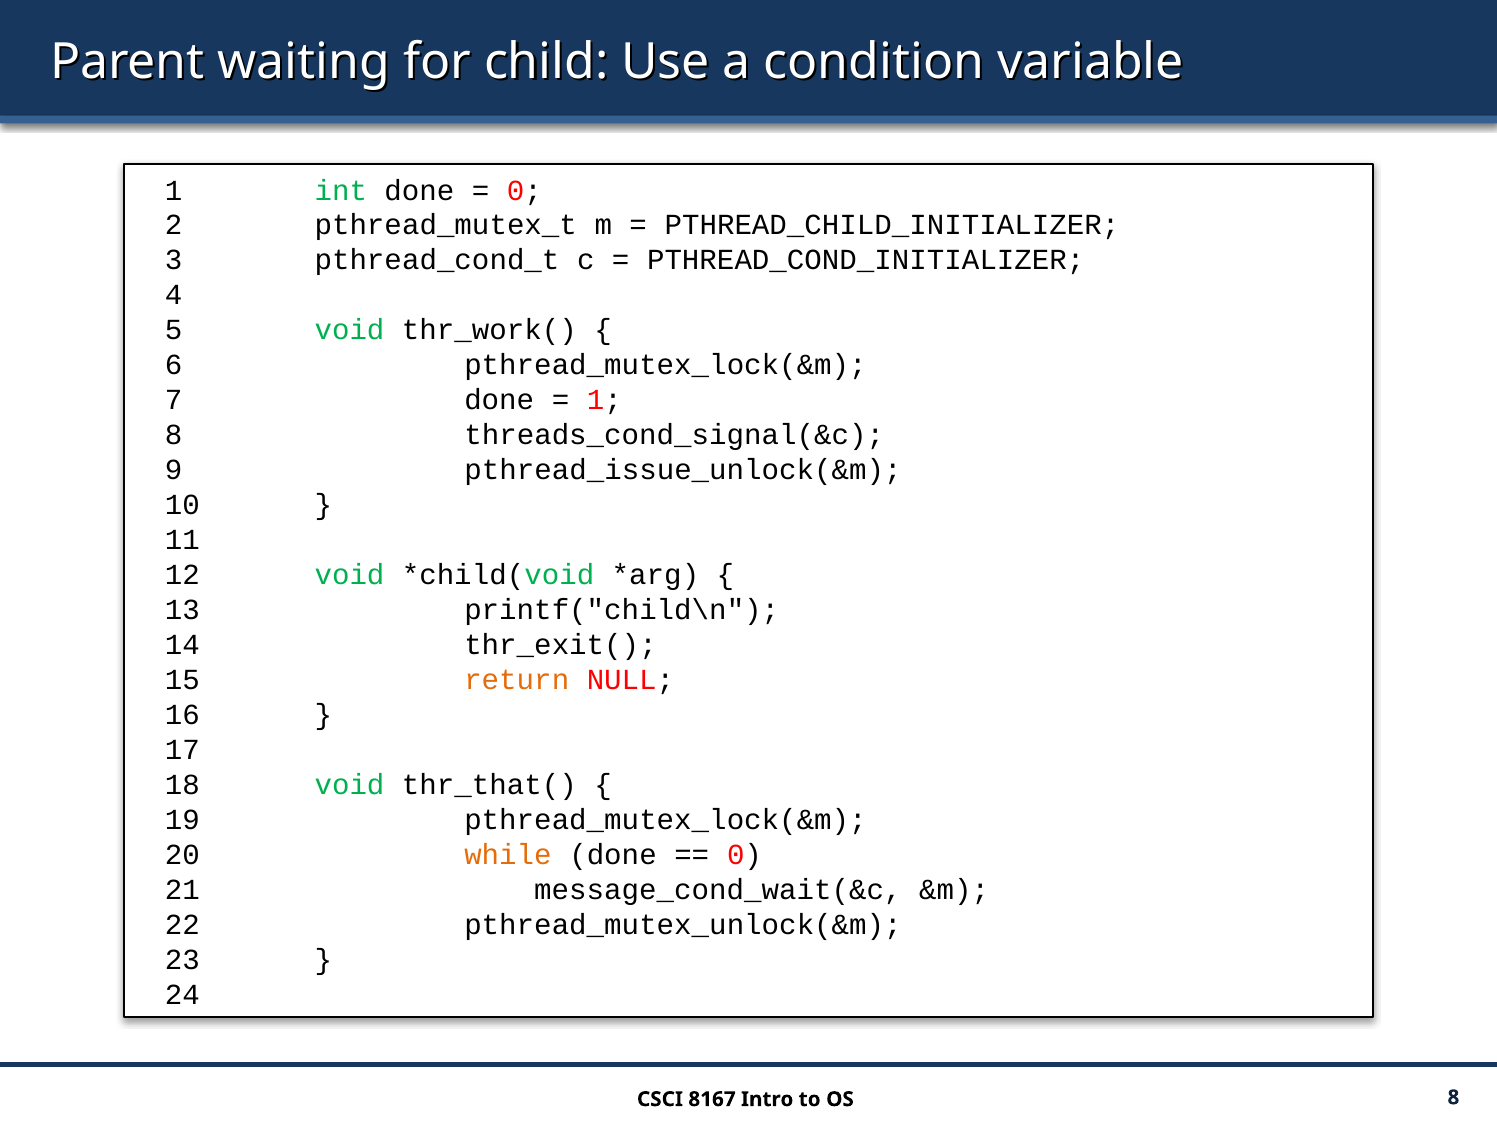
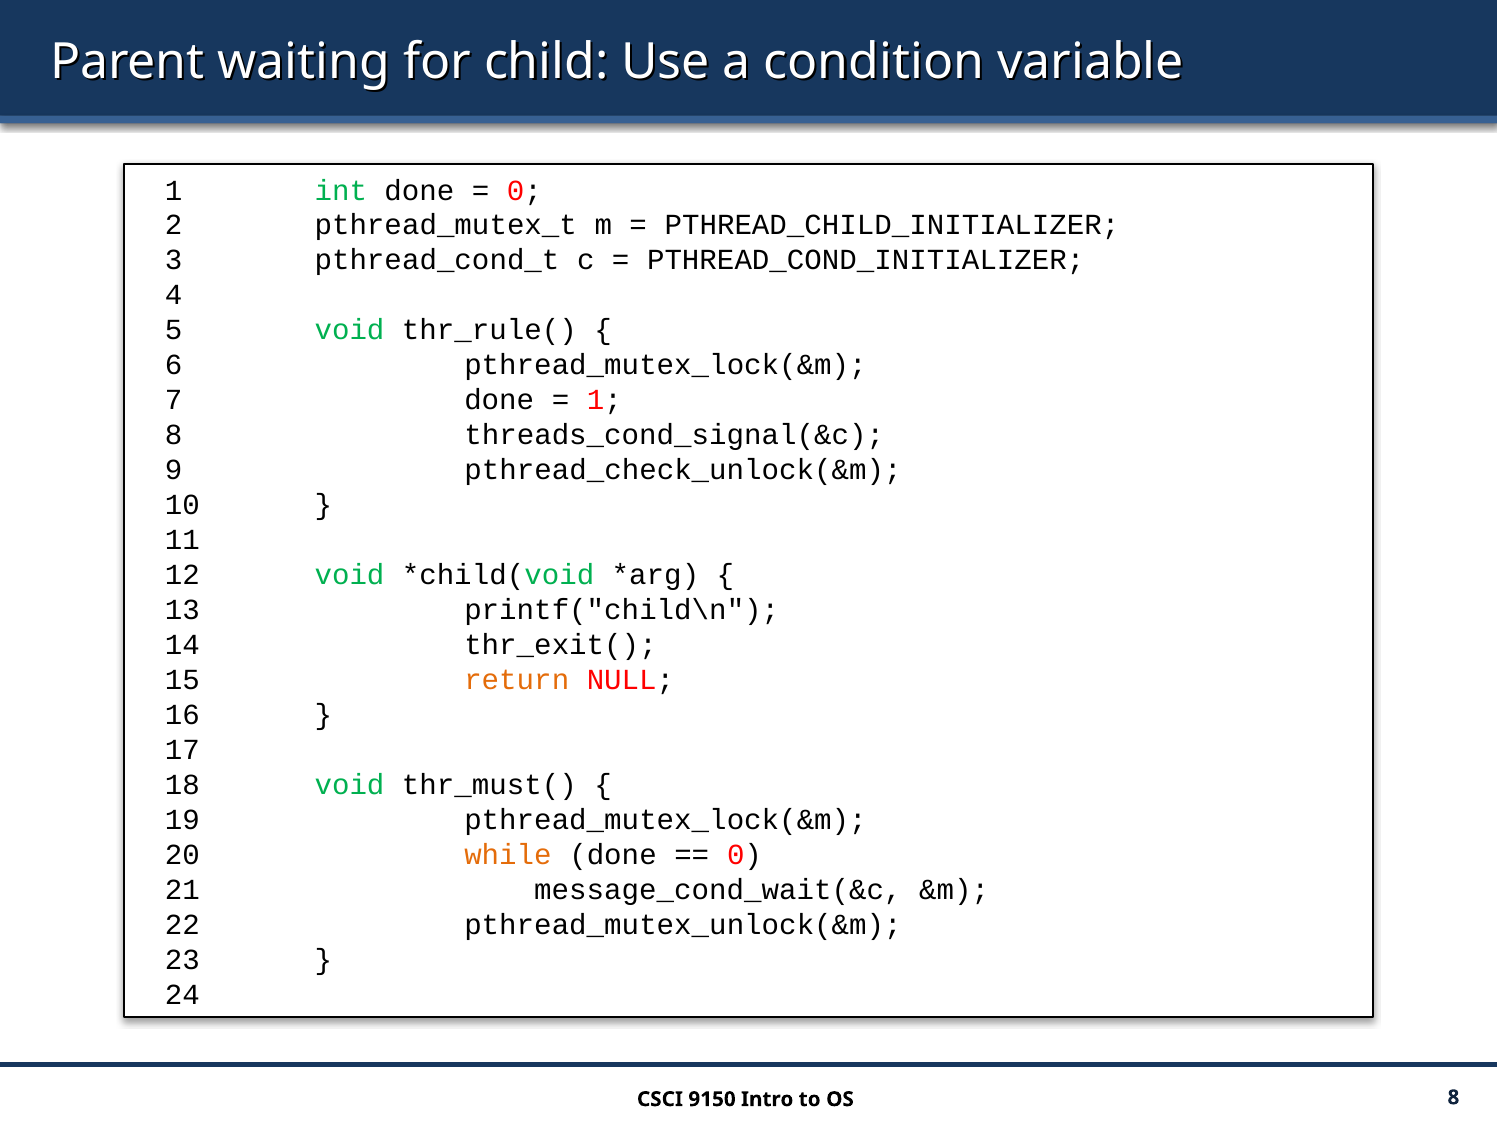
thr_work(: thr_work( -> thr_rule(
pthread_issue_unlock(&m: pthread_issue_unlock(&m -> pthread_check_unlock(&m
thr_that(: thr_that( -> thr_must(
8167: 8167 -> 9150
